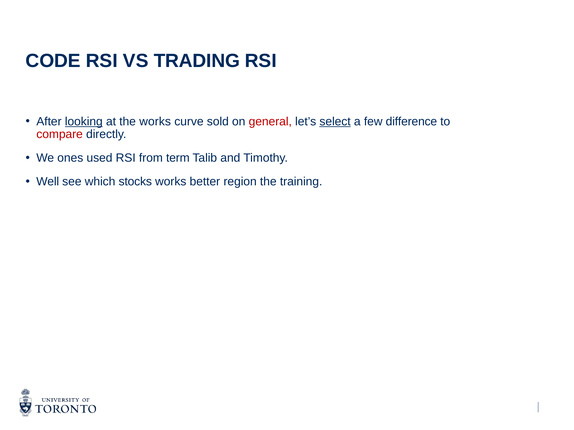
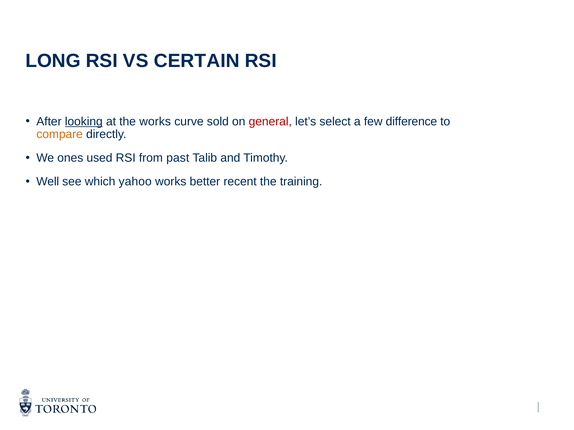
CODE: CODE -> LONG
TRADING: TRADING -> CERTAIN
select underline: present -> none
compare colour: red -> orange
term: term -> past
stocks: stocks -> yahoo
region: region -> recent
